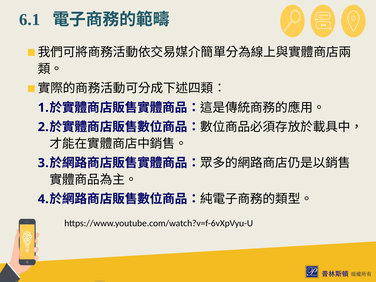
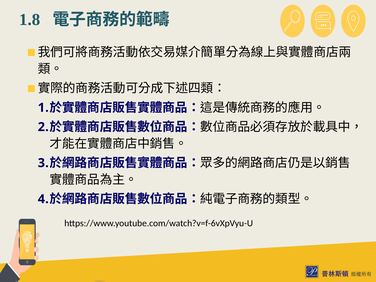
6.1: 6.1 -> 1.8
